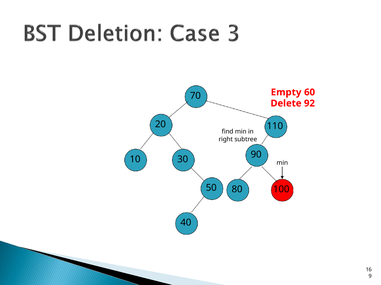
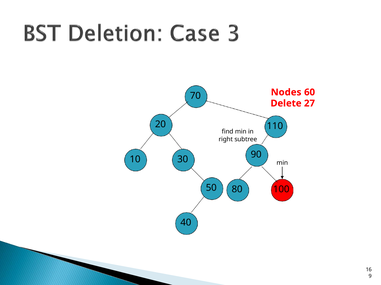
Empty: Empty -> Nodes
92: 92 -> 27
